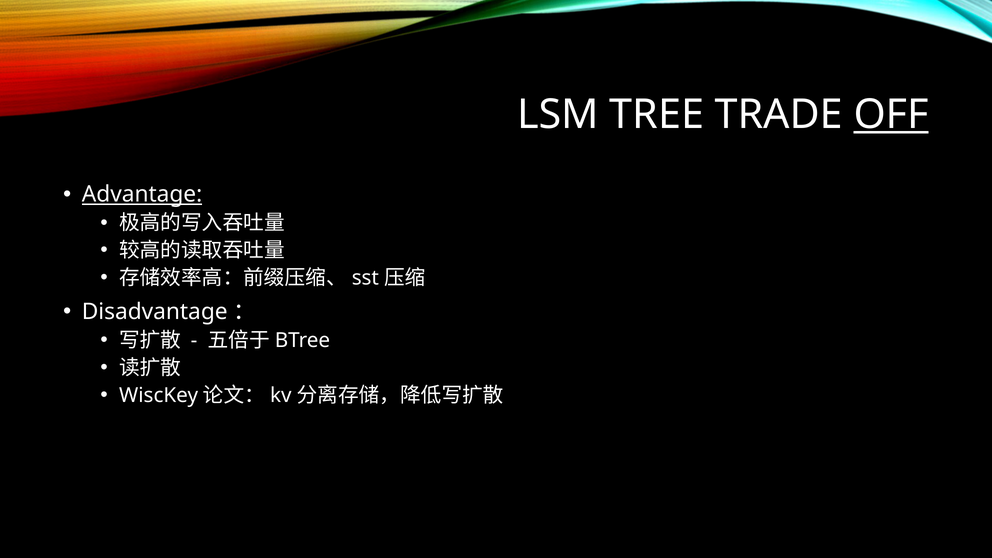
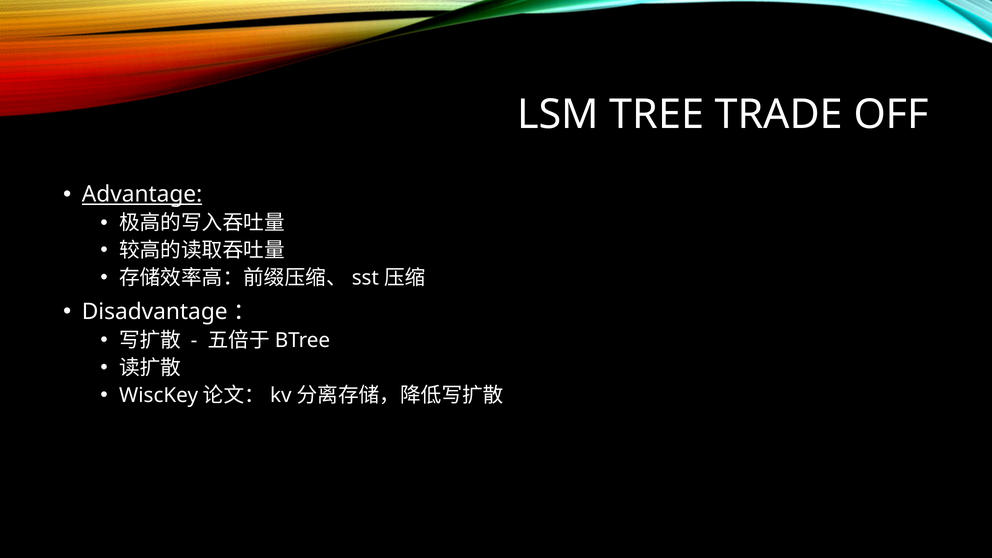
OFF underline: present -> none
